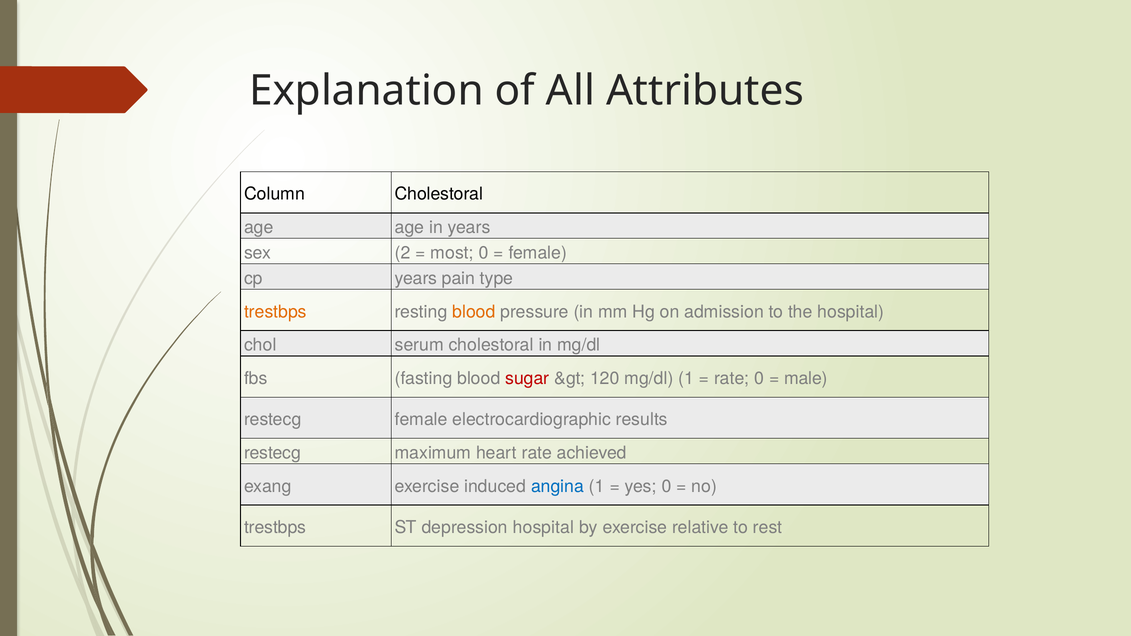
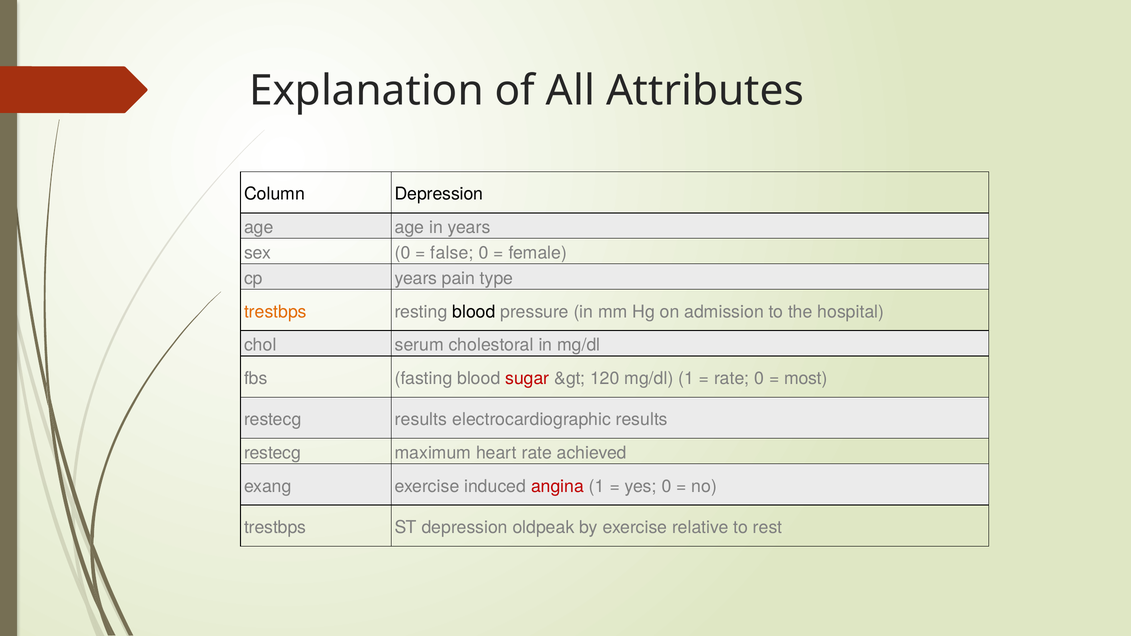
Column Cholestoral: Cholestoral -> Depression
sex 2: 2 -> 0
most: most -> false
blood at (474, 312) colour: orange -> black
male: male -> most
restecg female: female -> results
angina colour: blue -> red
depression hospital: hospital -> oldpeak
